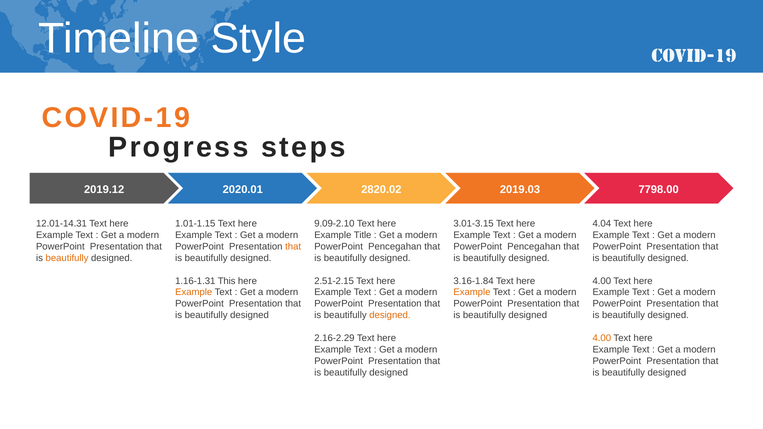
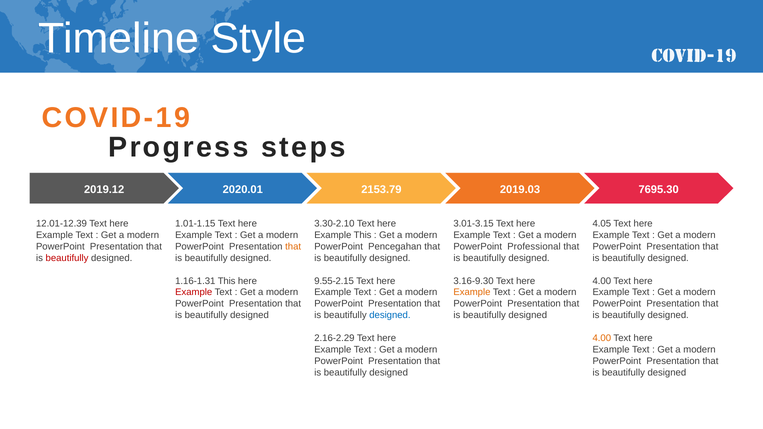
2820.02: 2820.02 -> 2153.79
7798.00: 7798.00 -> 7695.30
12.01-14.31: 12.01-14.31 -> 12.01-12.39
9.09-2.10: 9.09-2.10 -> 3.30-2.10
4.04: 4.04 -> 4.05
Example Title: Title -> This
Pencegahan at (534, 247): Pencegahan -> Professional
beautifully at (67, 258) colour: orange -> red
2.51-2.15: 2.51-2.15 -> 9.55-2.15
3.16-1.84: 3.16-1.84 -> 3.16-9.30
Example at (194, 292) colour: orange -> red
designed at (390, 315) colour: orange -> blue
